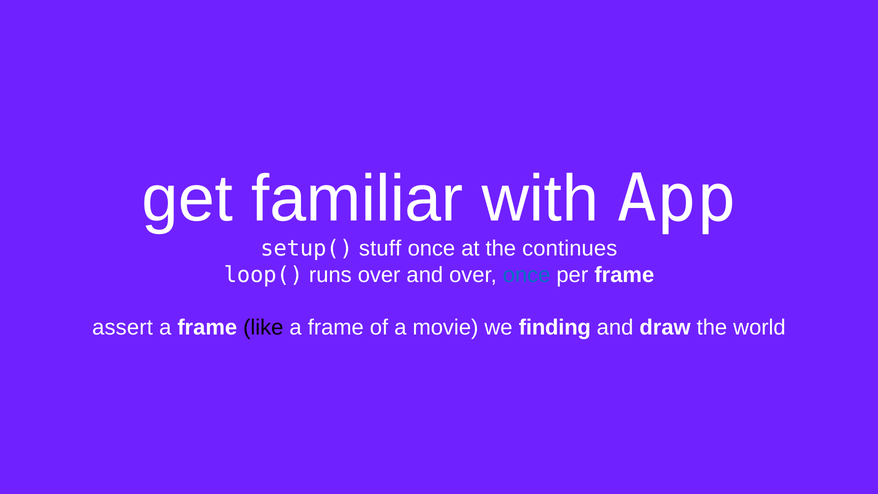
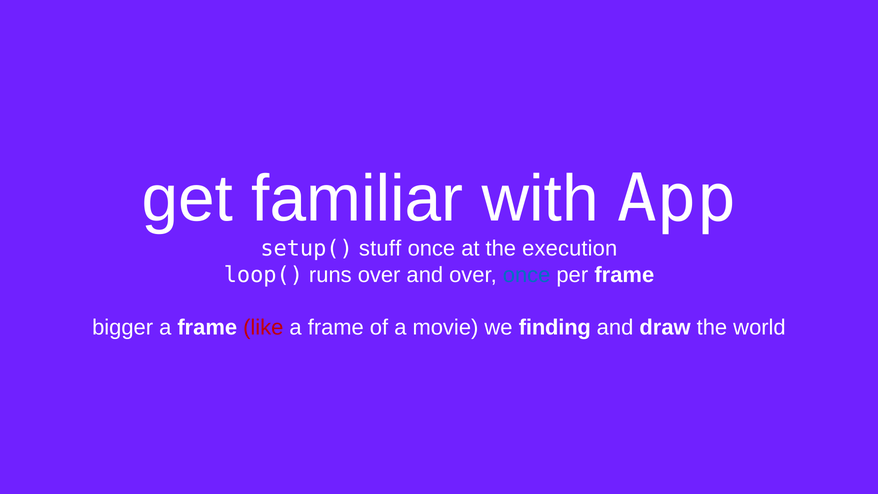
continues: continues -> execution
assert: assert -> bigger
like colour: black -> red
